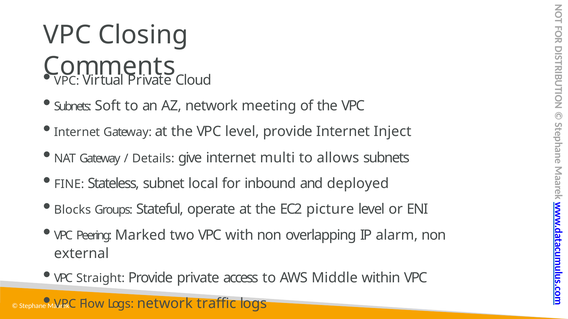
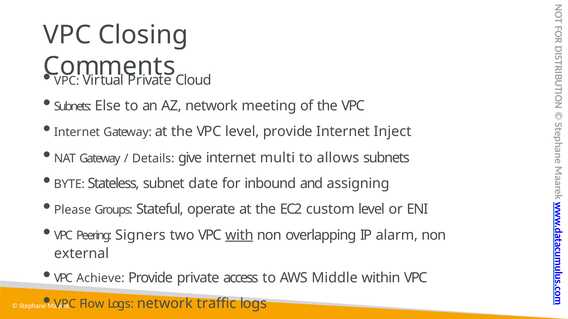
Soft: Soft -> Else
FINE: FINE -> BYTE
local: local -> date
deployed: deployed -> assigning
Blocks: Blocks -> Please
picture: picture -> custom
Marked: Marked -> Signers
with underline: none -> present
Straight: Straight -> Achieve
